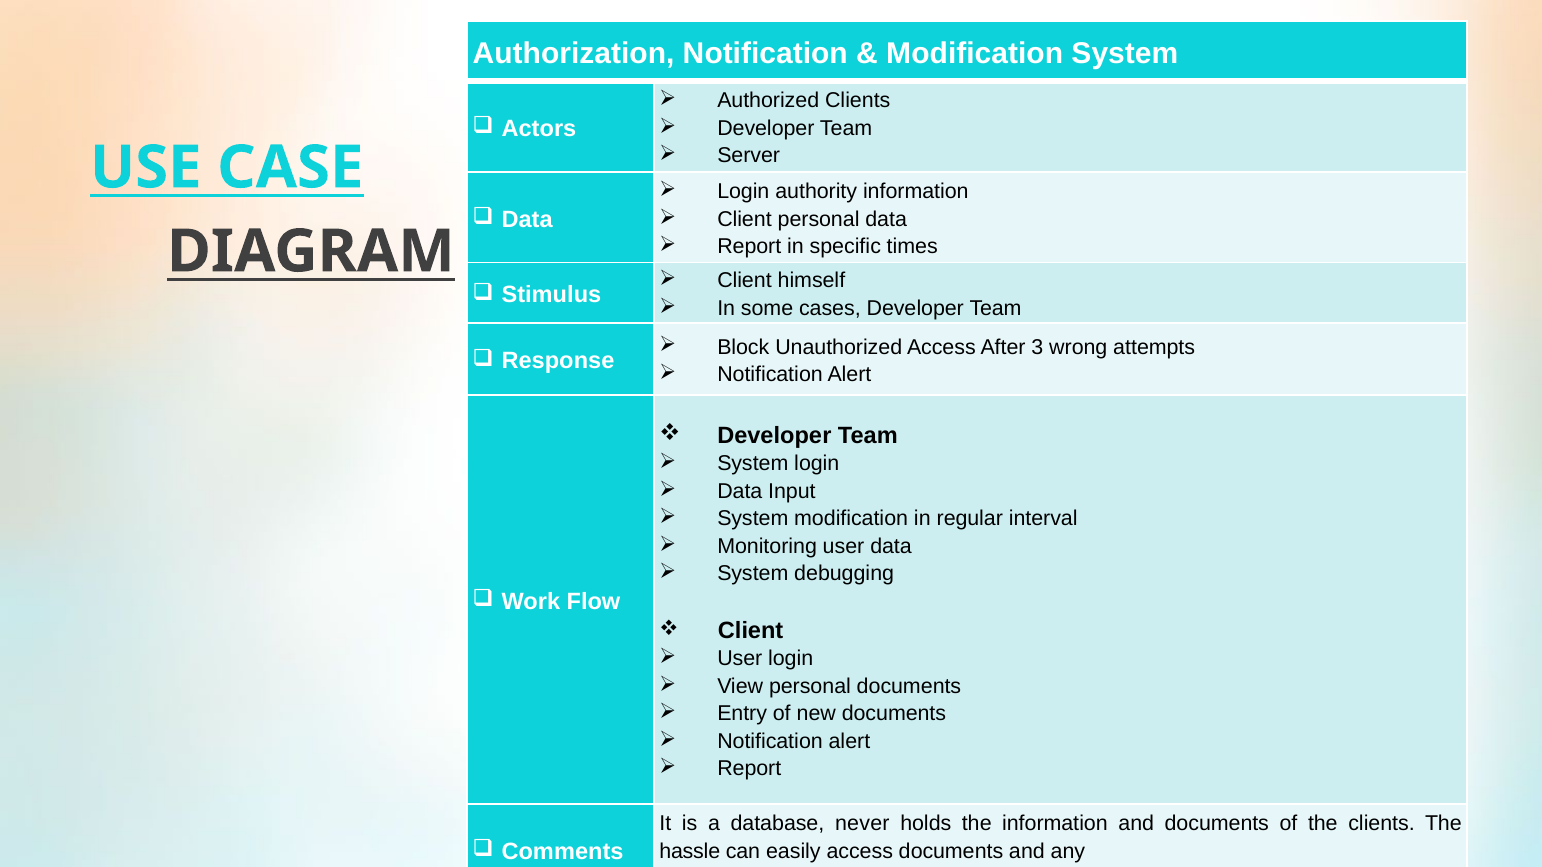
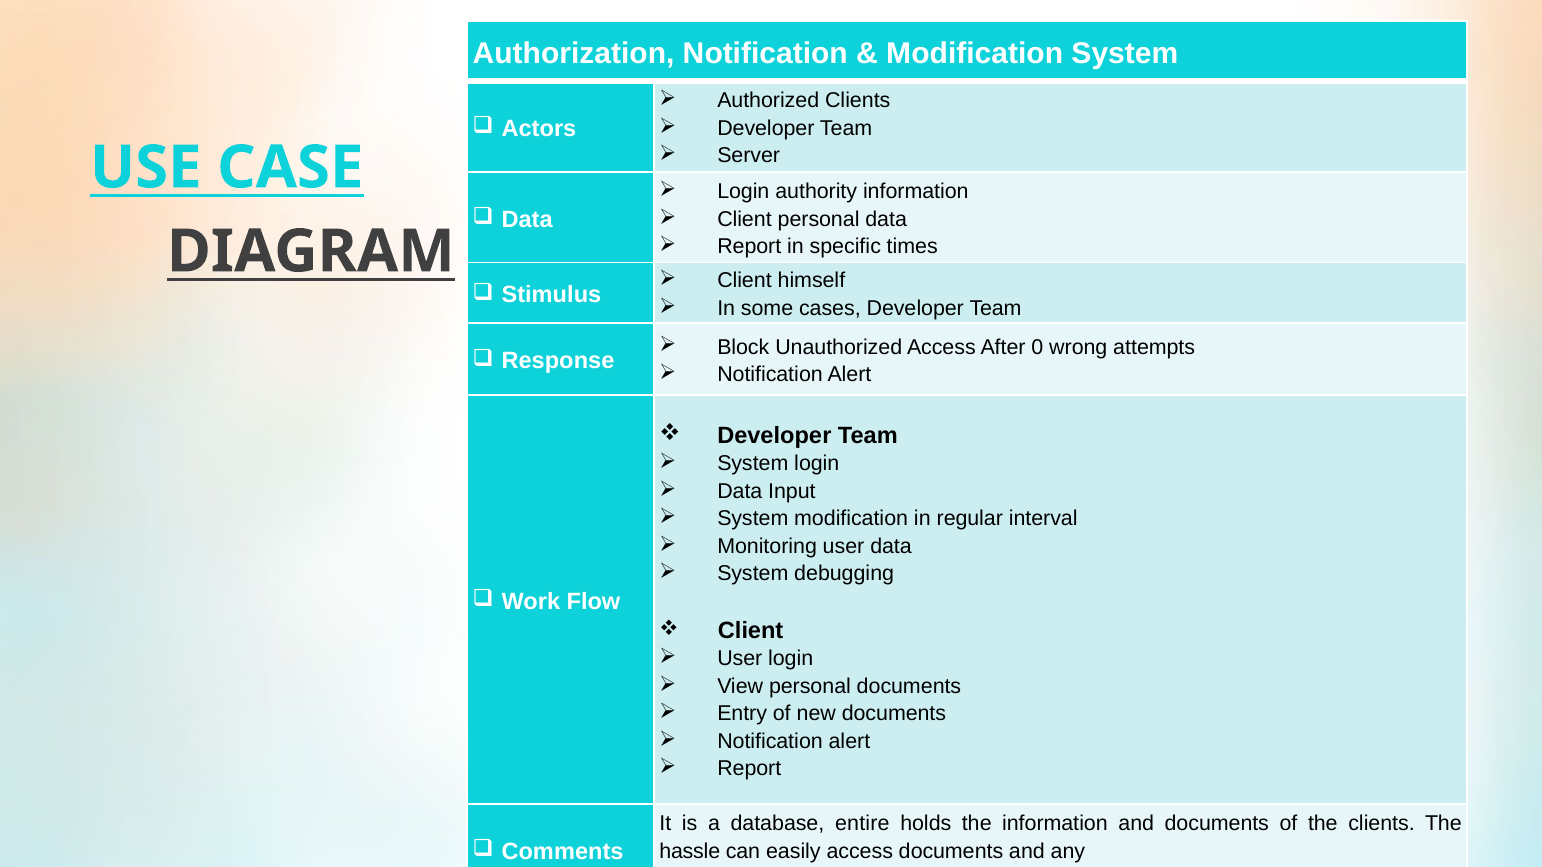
3: 3 -> 0
never: never -> entire
